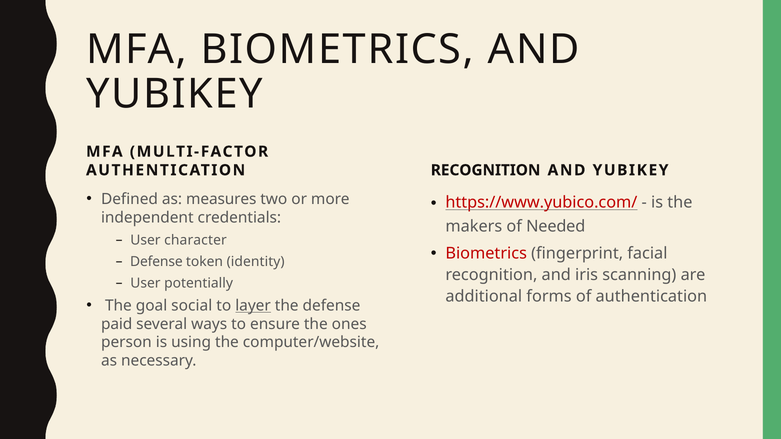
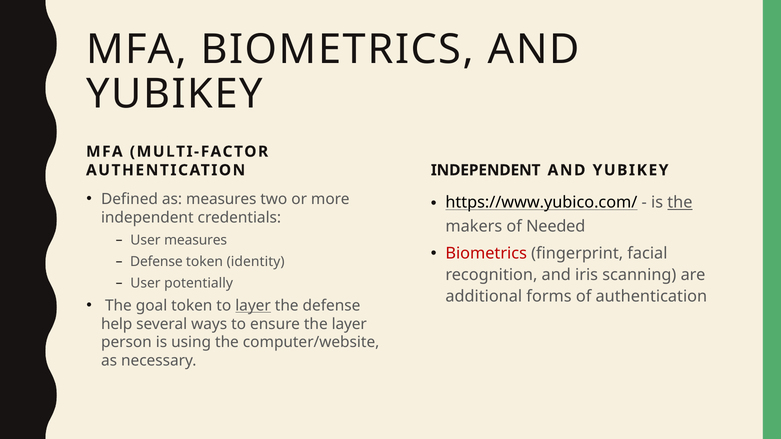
RECOGNITION at (486, 170): RECOGNITION -> INDEPENDENT
https://www.yubico.com/ colour: red -> black
the at (680, 202) underline: none -> present
User character: character -> measures
goal social: social -> token
paid: paid -> help
the ones: ones -> layer
